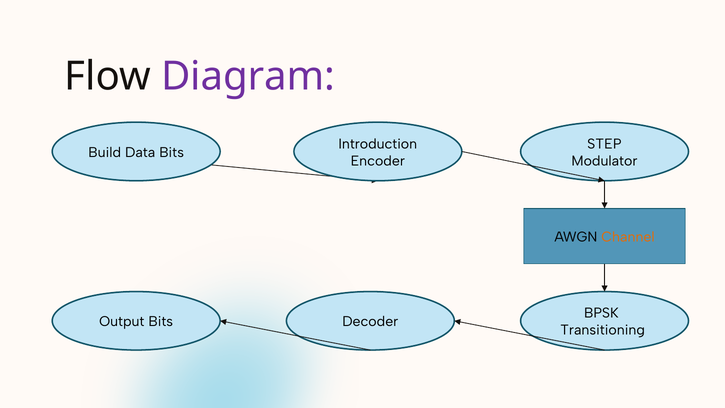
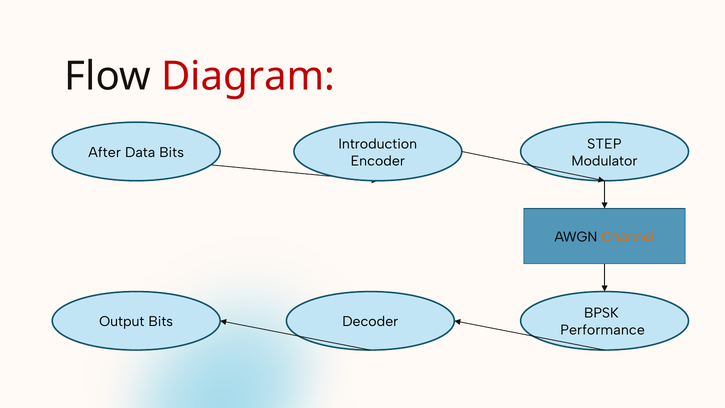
Diagram colour: purple -> red
Build: Build -> After
Transitioning: Transitioning -> Performance
